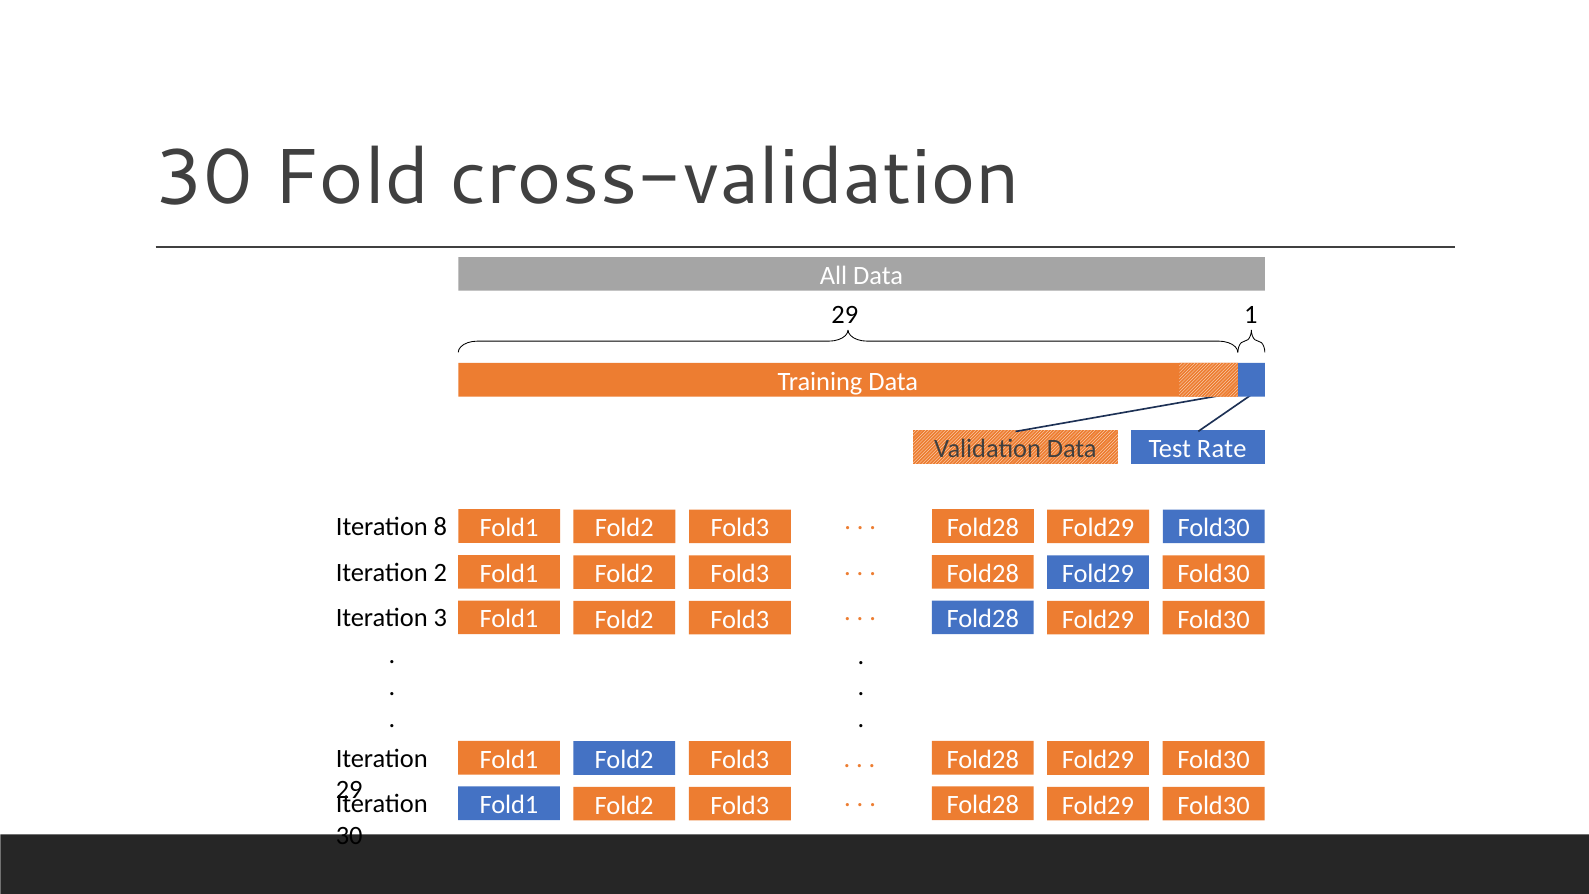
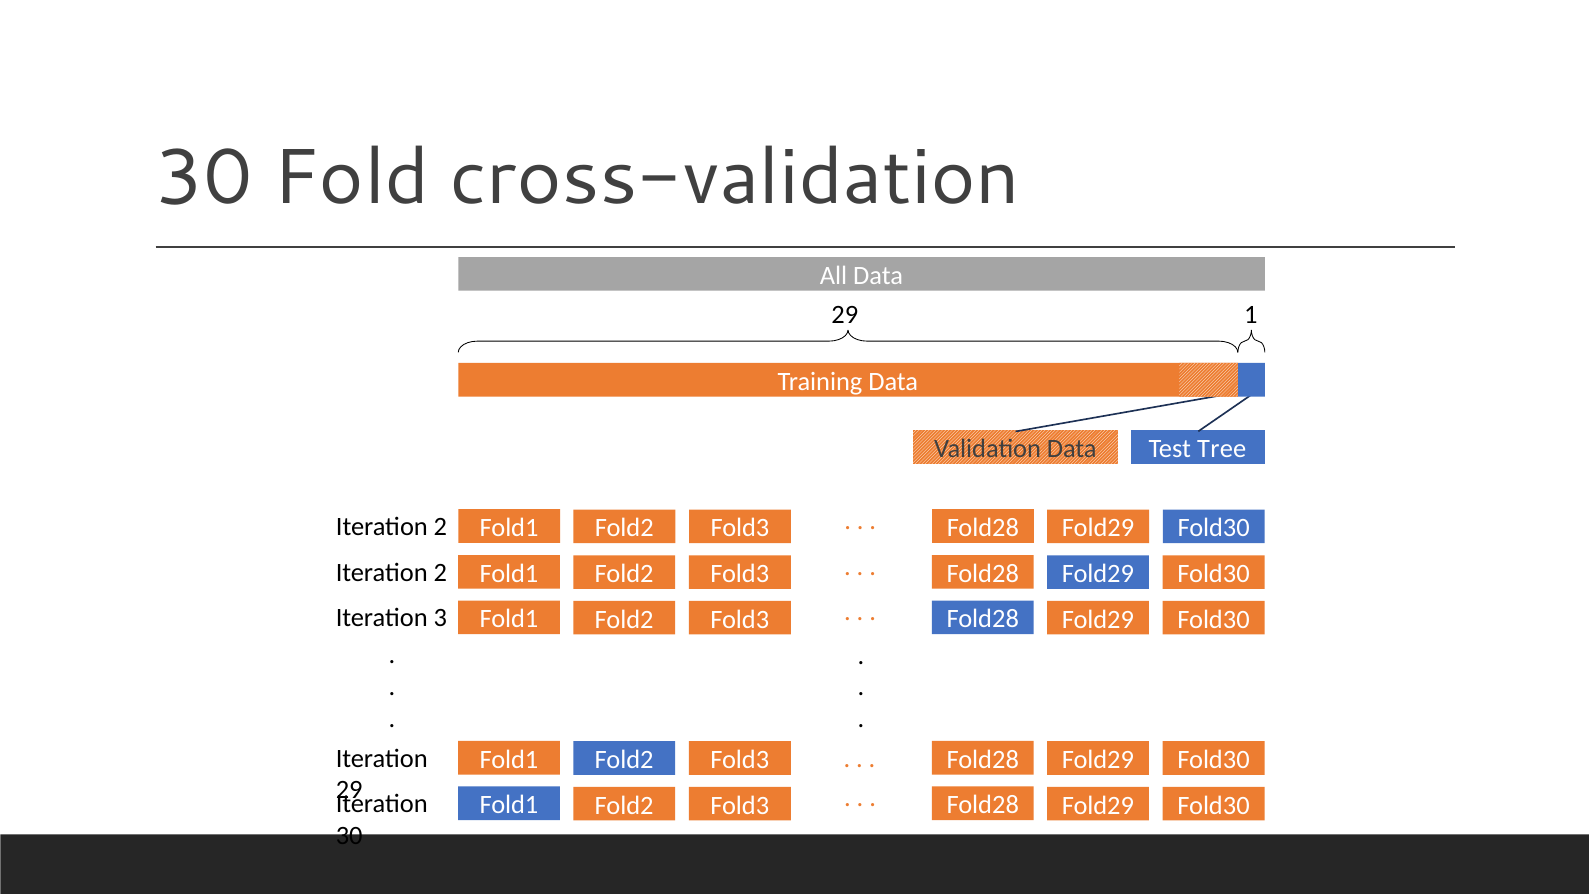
Rate: Rate -> Tree
8 at (440, 527): 8 -> 2
